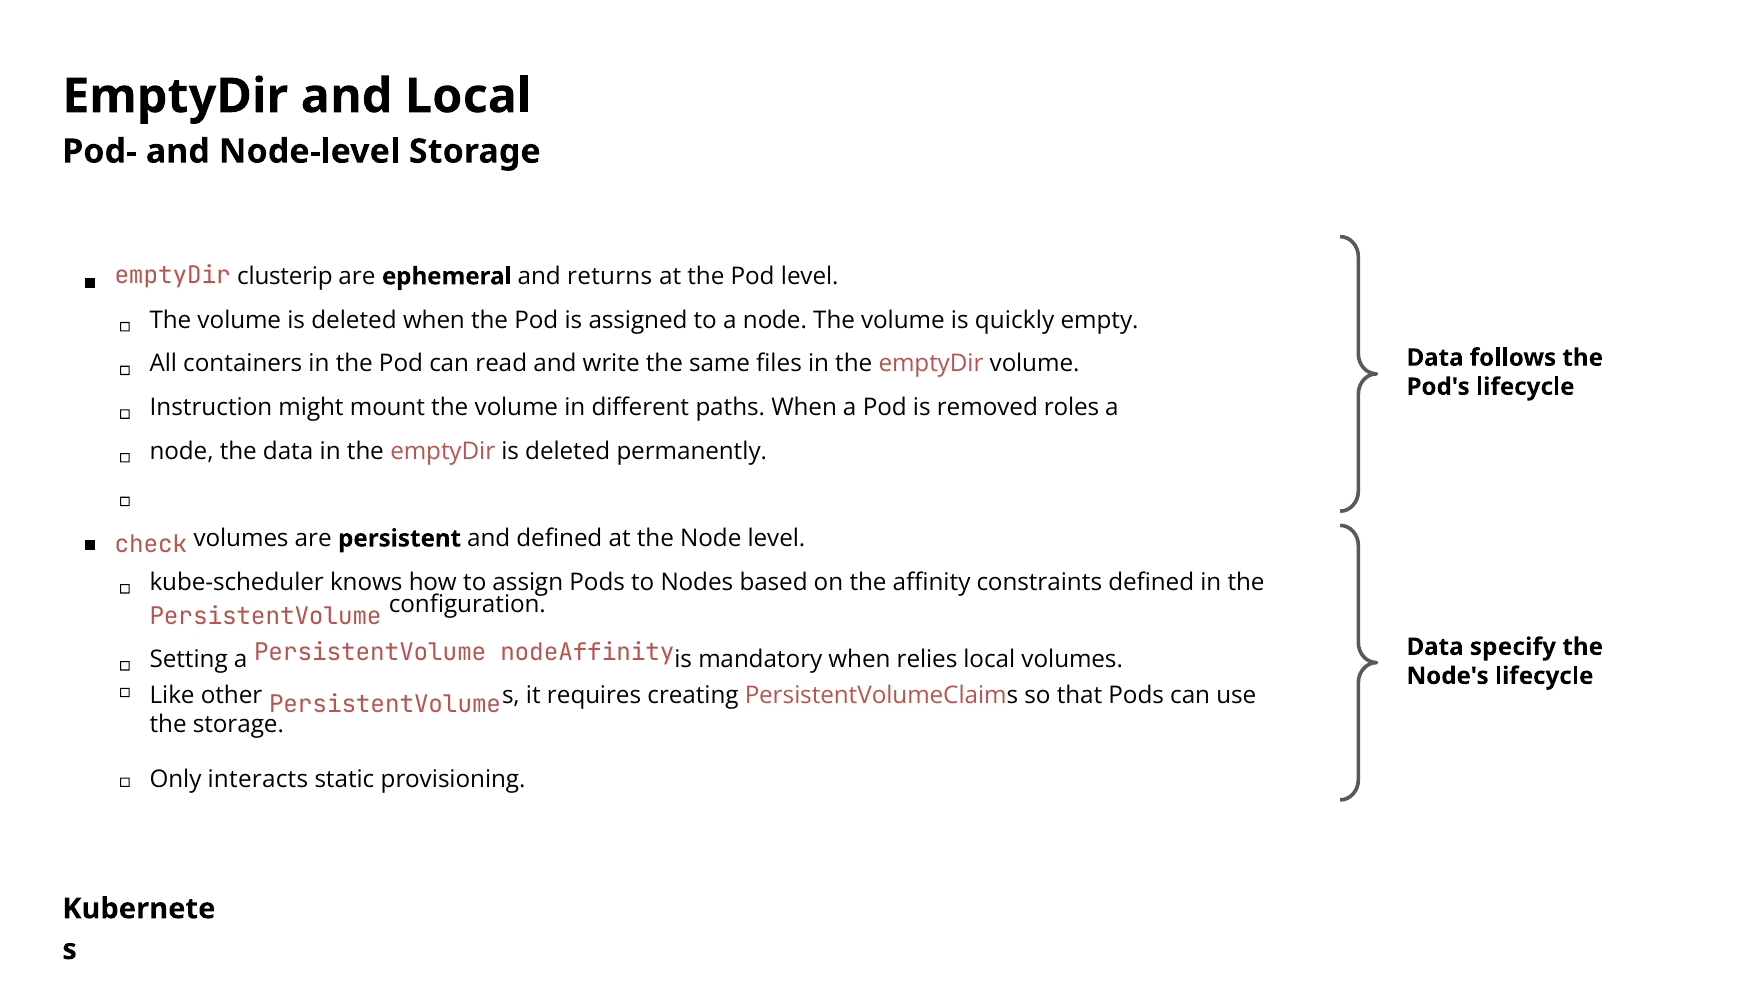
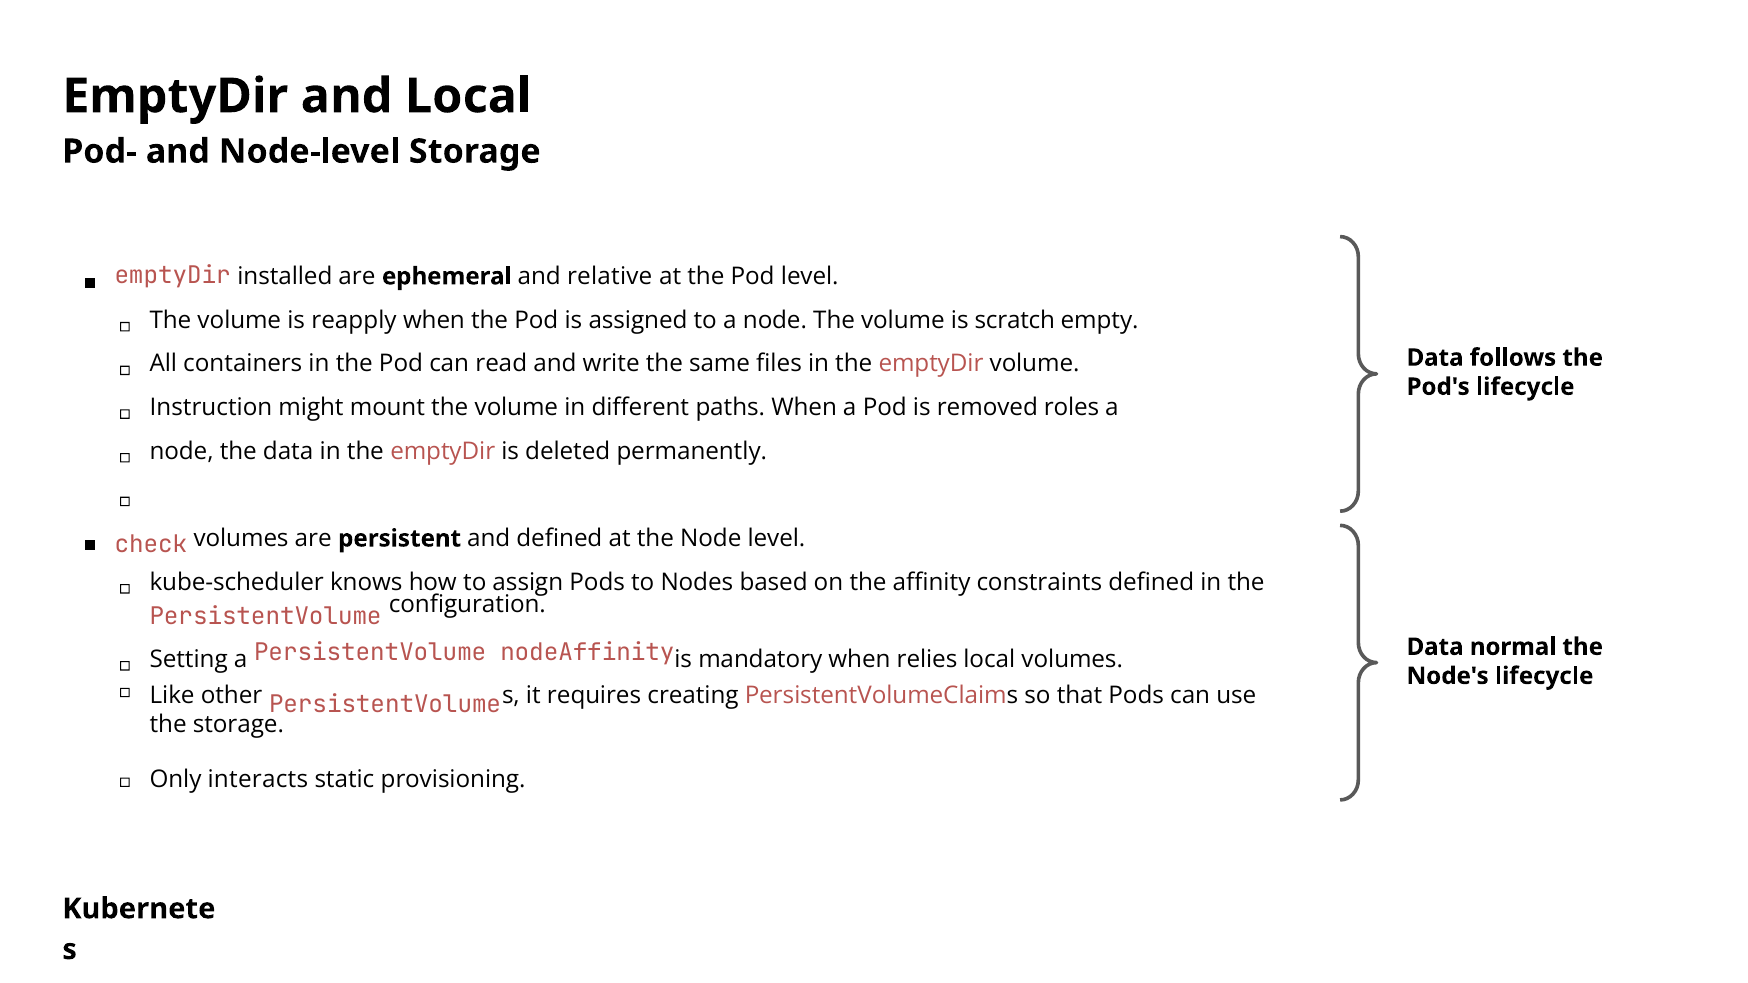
clusterip: clusterip -> installed
returns: returns -> relative
volume is deleted: deleted -> reapply
quickly: quickly -> scratch
specify: specify -> normal
